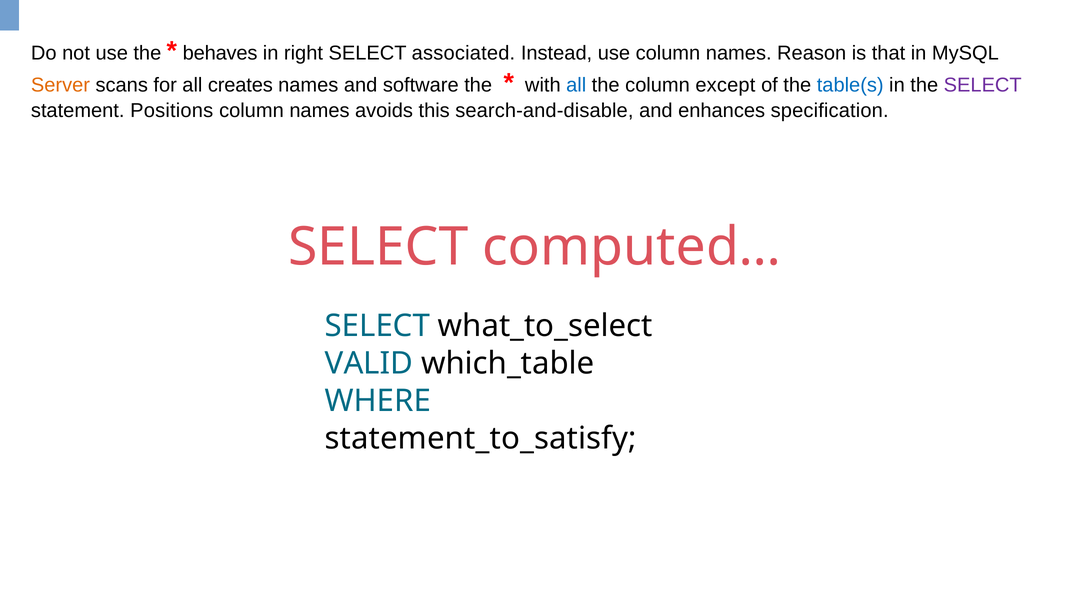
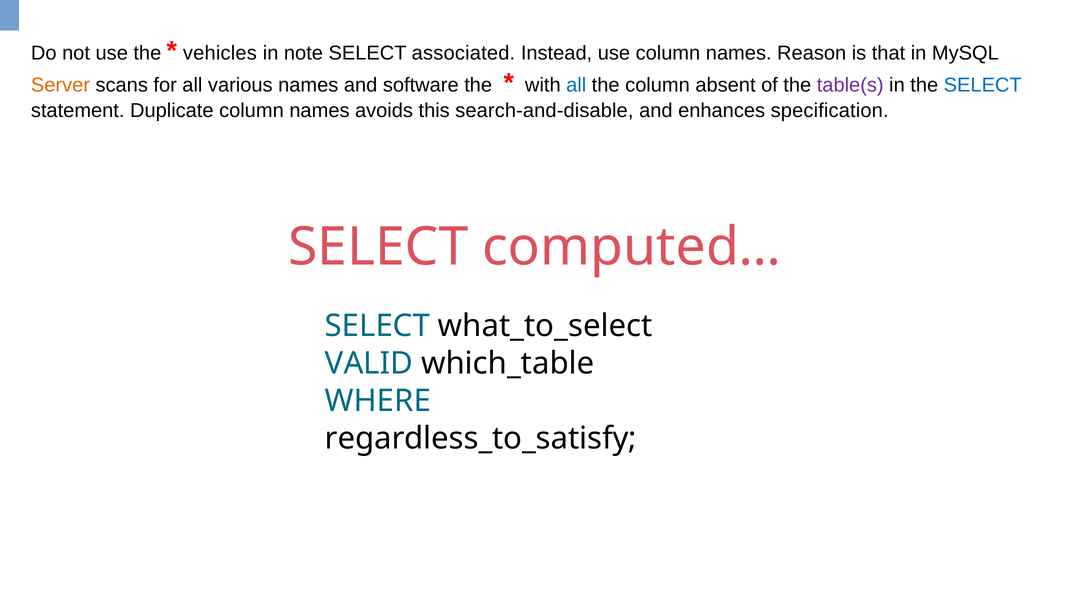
behaves: behaves -> vehicles
right: right -> note
creates: creates -> various
except: except -> absent
table(s colour: blue -> purple
SELECT at (983, 85) colour: purple -> blue
Positions: Positions -> Duplicate
statement_to_satisfy: statement_to_satisfy -> regardless_to_satisfy
